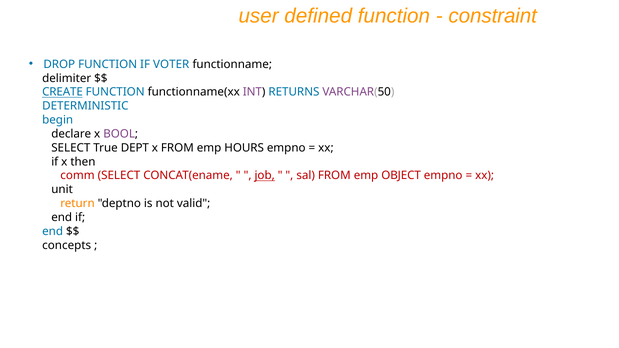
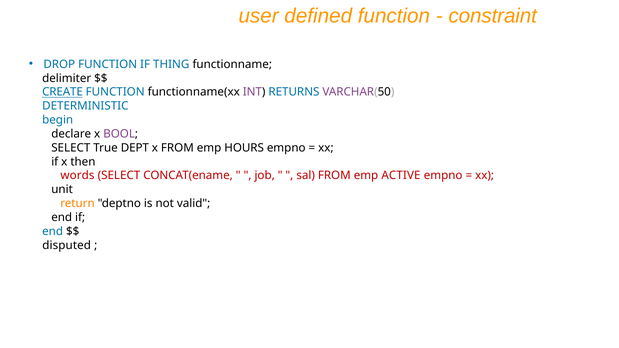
VOTER: VOTER -> THING
comm: comm -> words
job underline: present -> none
OBJECT: OBJECT -> ACTIVE
concepts: concepts -> disputed
